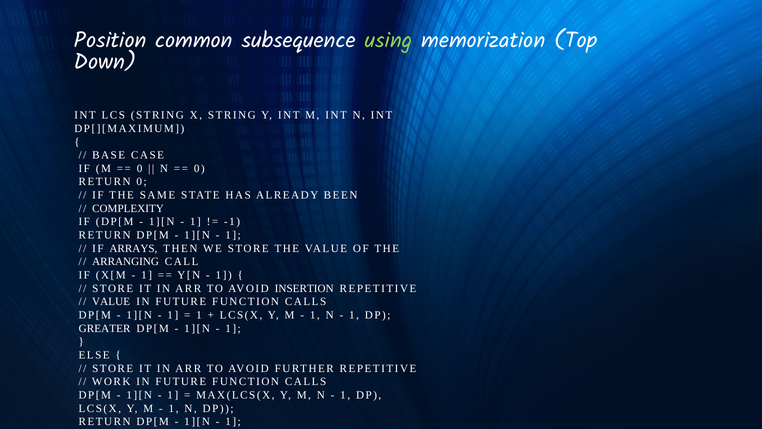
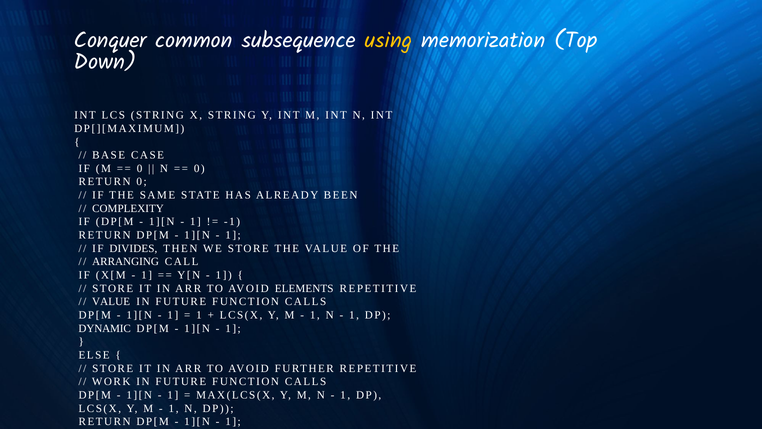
Position: Position -> Conquer
using colour: light green -> yellow
ARRAYS: ARRAYS -> DIVIDES
INSERTION: INSERTION -> ELEMENTS
GREATER: GREATER -> DYNAMIC
